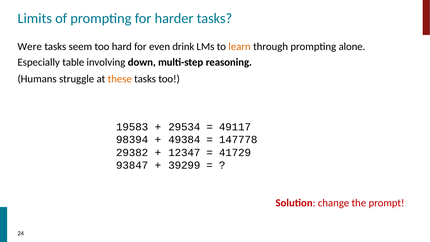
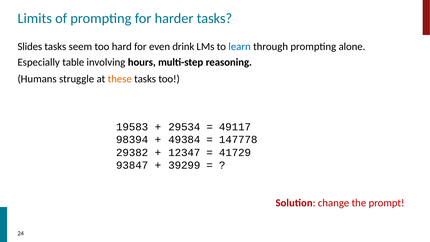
Were: Were -> Slides
learn colour: orange -> blue
down: down -> hours
